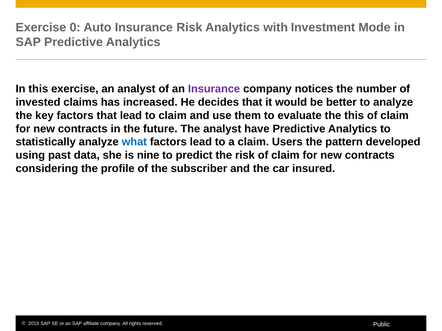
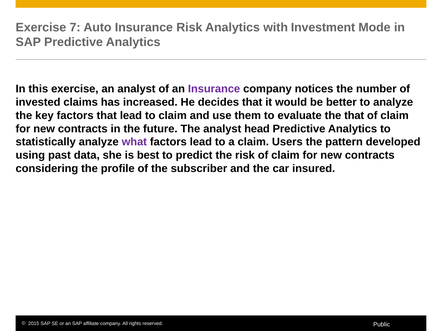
0: 0 -> 7
the this: this -> that
have: have -> head
what colour: blue -> purple
nine: nine -> best
